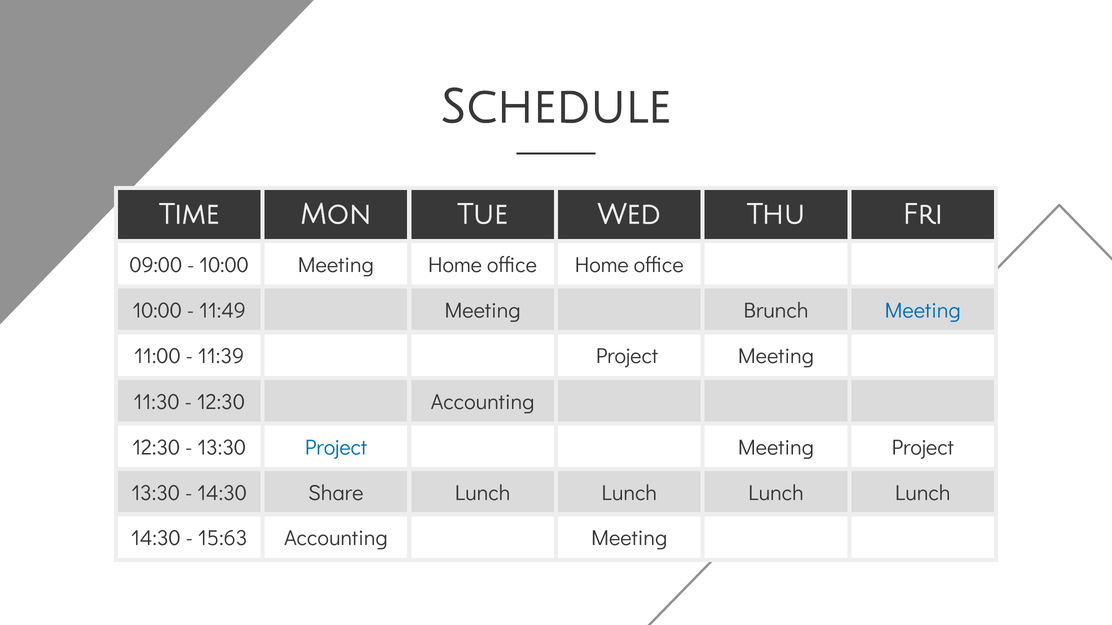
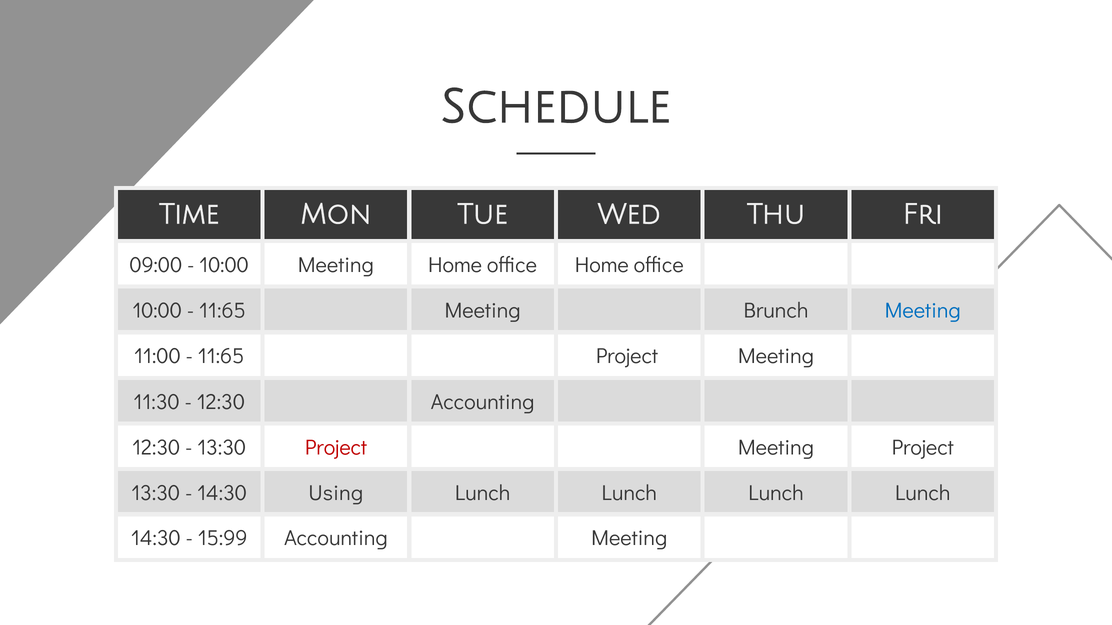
11:49 at (222, 311): 11:49 -> 11:65
11:39 at (221, 357): 11:39 -> 11:65
Project at (336, 448) colour: blue -> red
Share: Share -> Using
15:63: 15:63 -> 15:99
